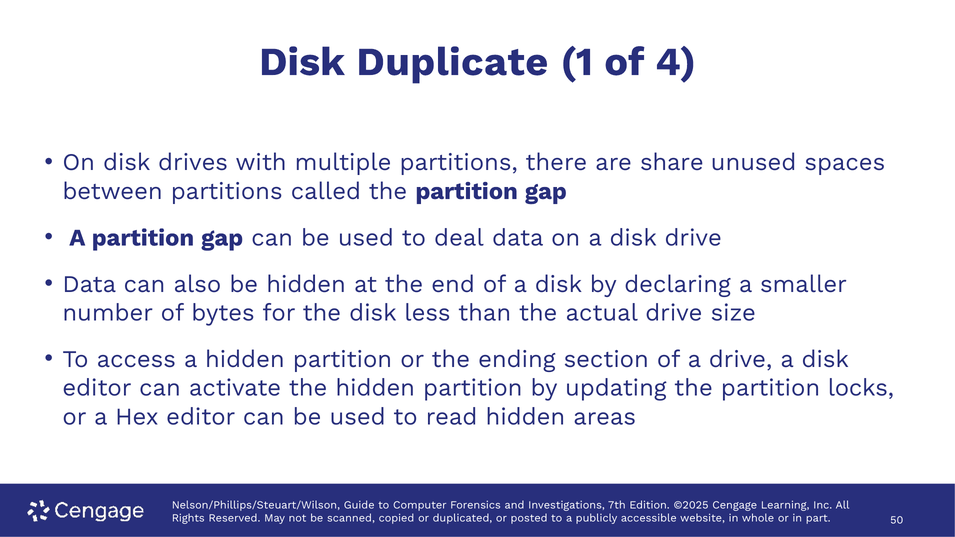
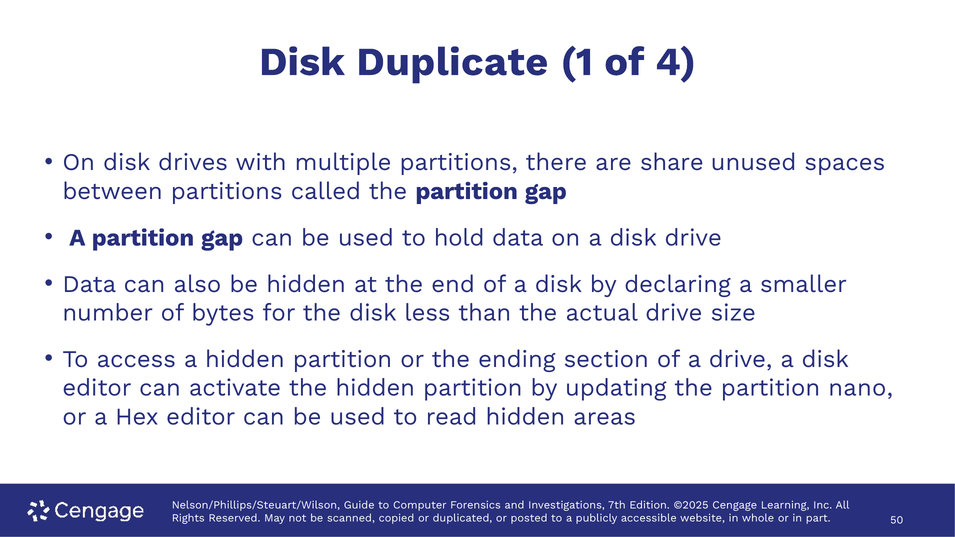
deal: deal -> hold
locks: locks -> nano
